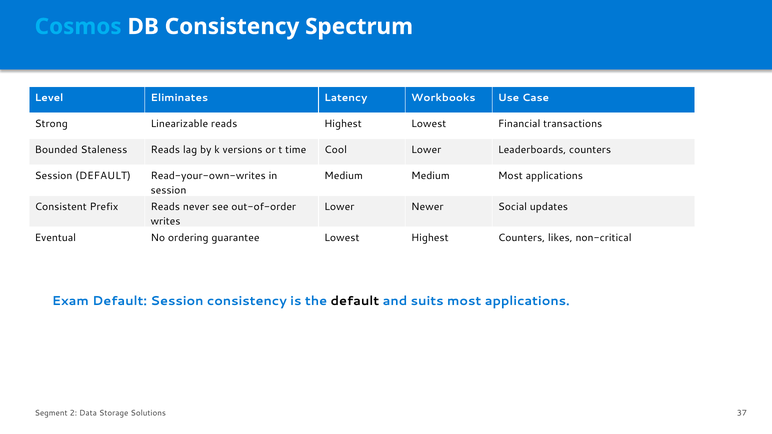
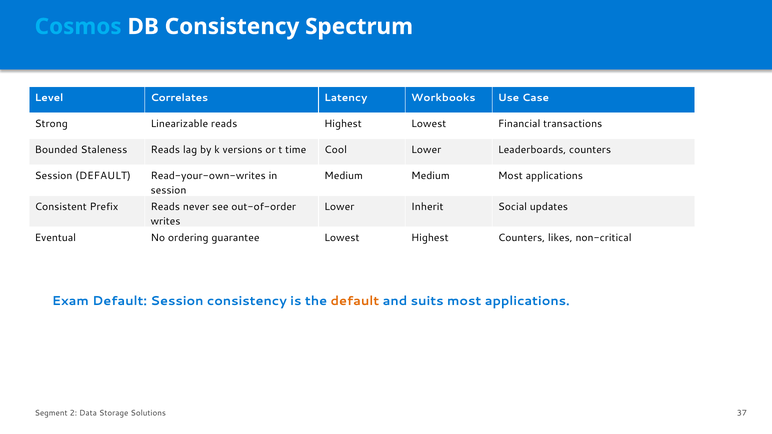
Eliminates: Eliminates -> Correlates
Newer: Newer -> Inherit
default at (355, 301) colour: black -> orange
